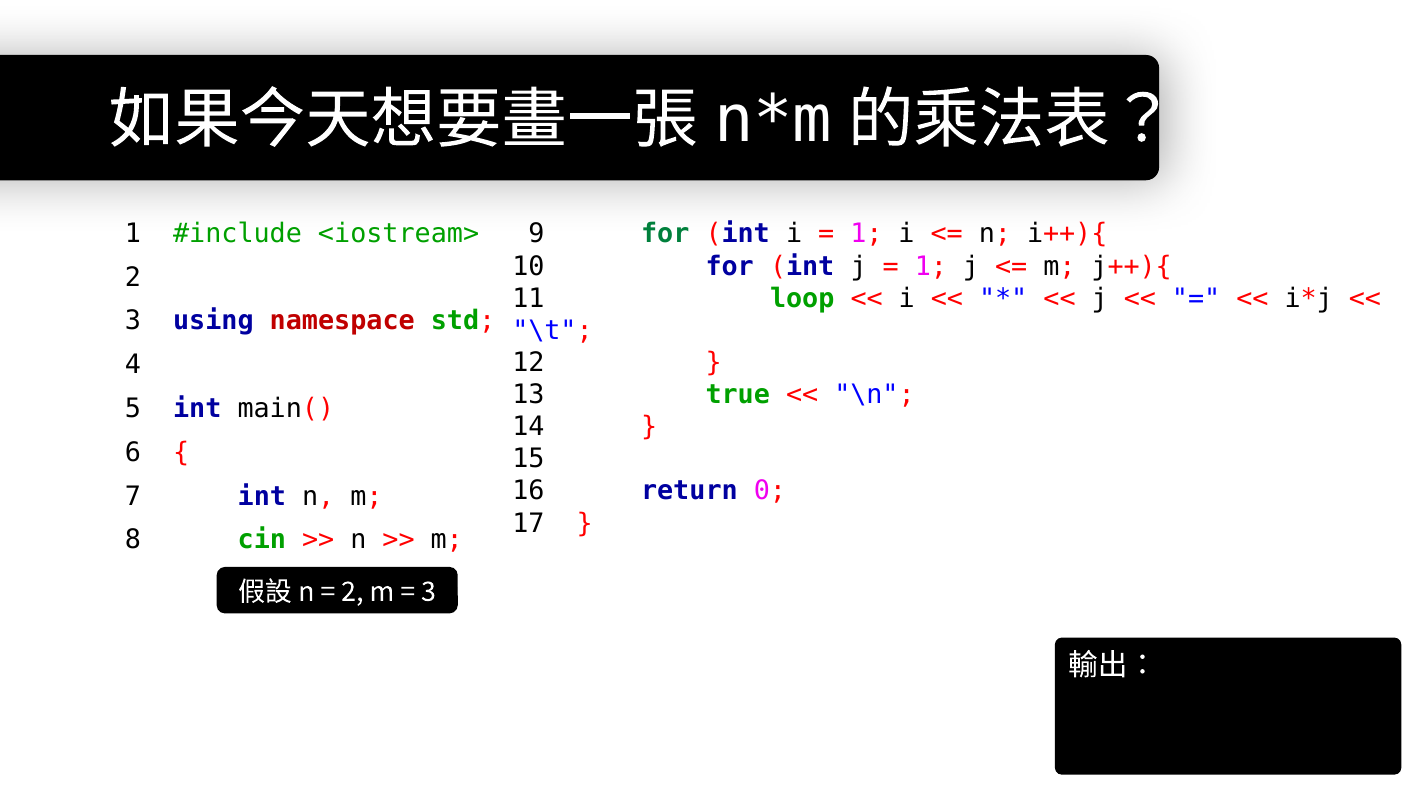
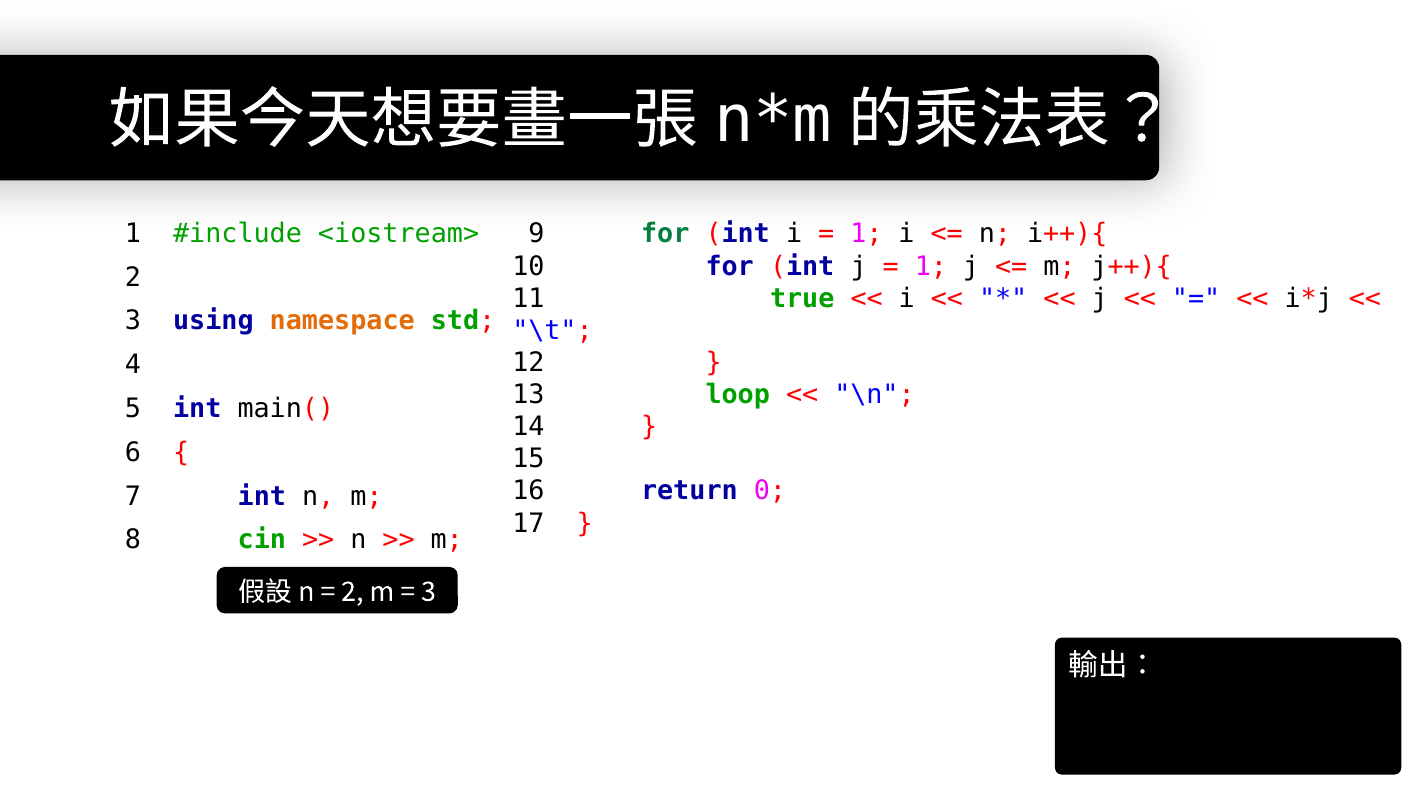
loop: loop -> true
namespace colour: red -> orange
true: true -> loop
